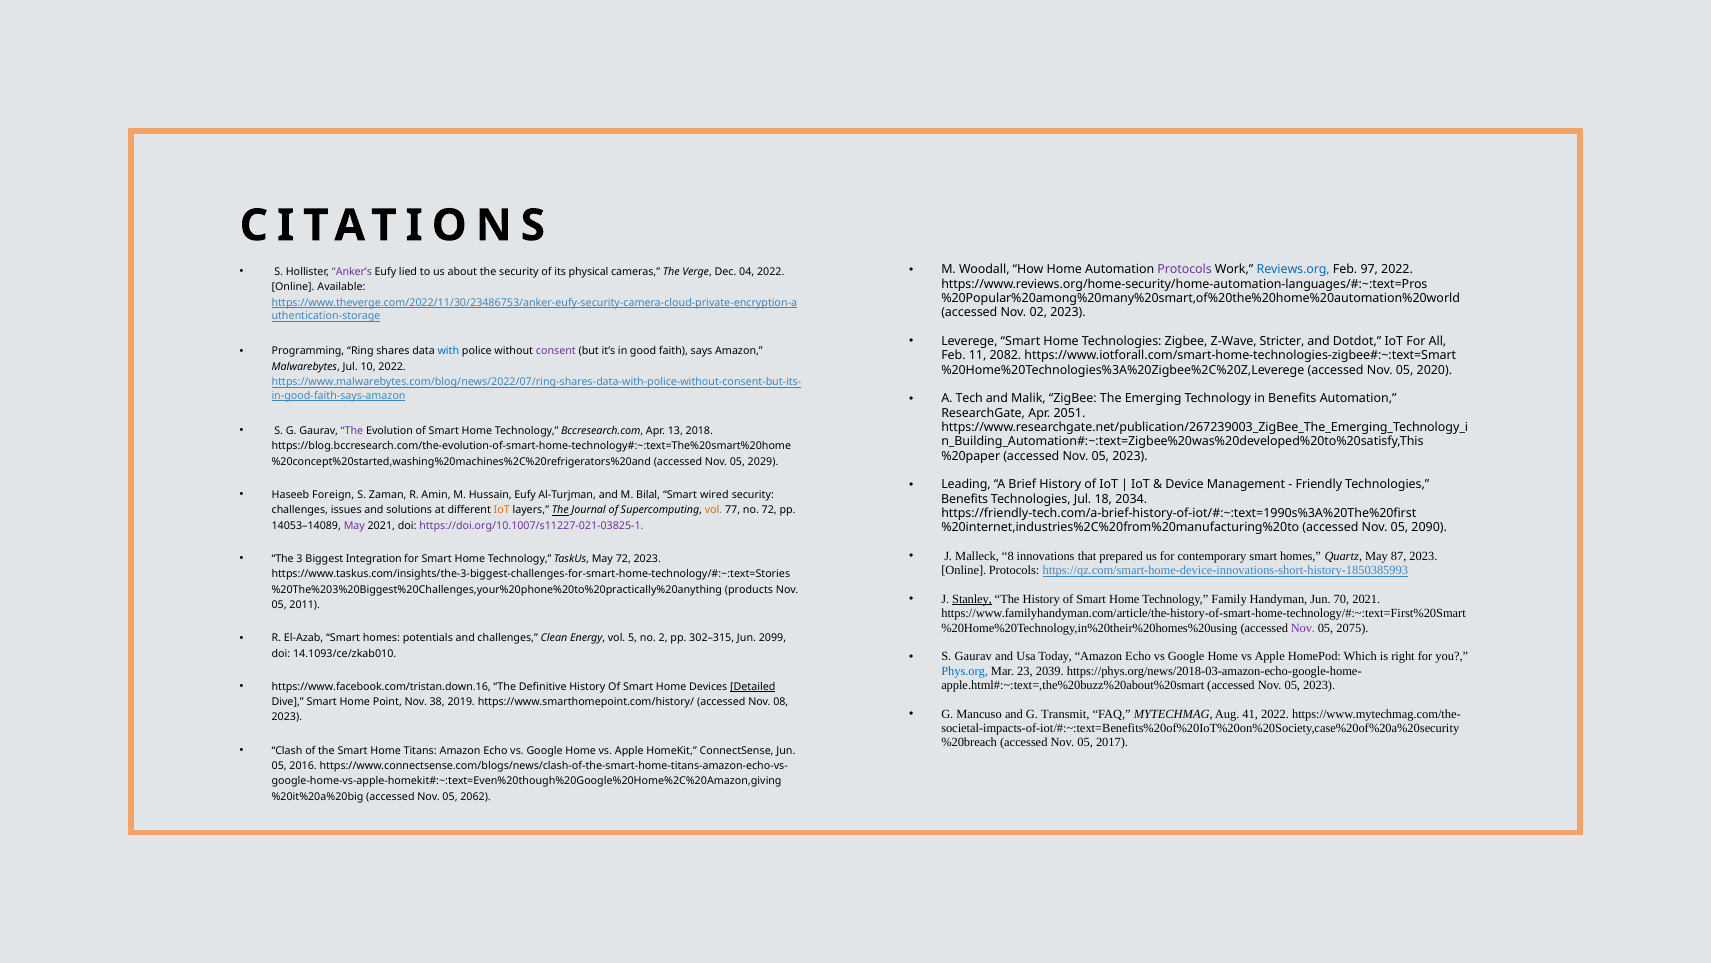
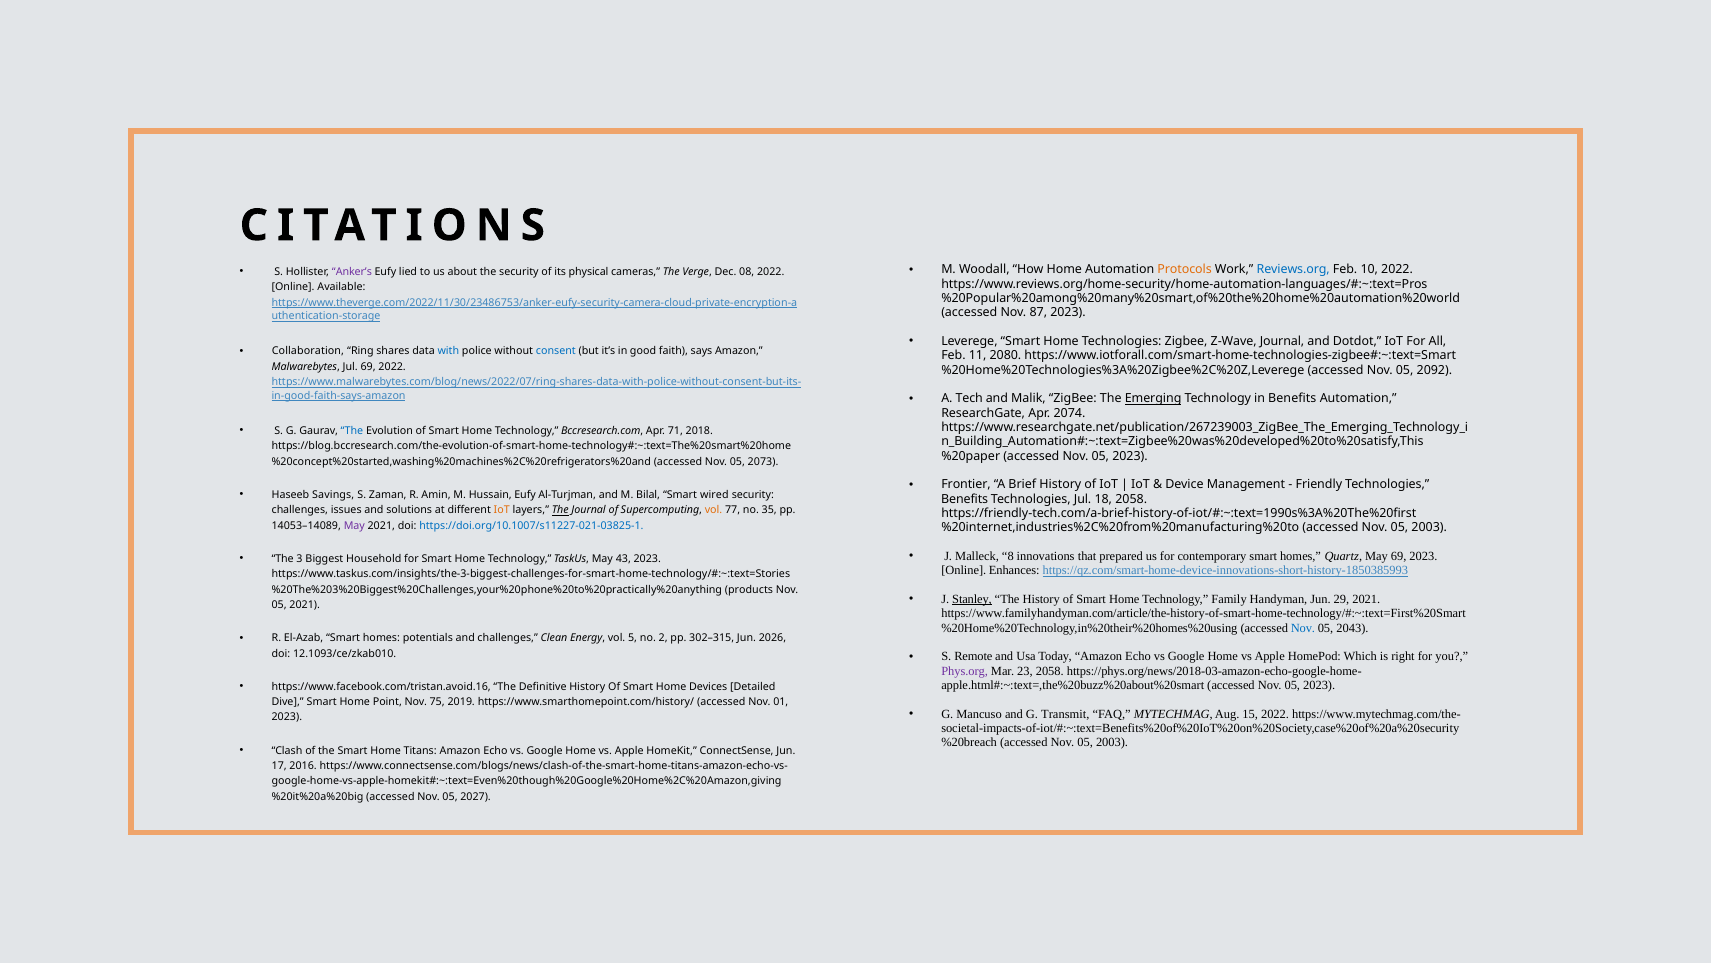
Protocols at (1185, 270) colour: purple -> orange
97: 97 -> 10
04: 04 -> 08
02: 02 -> 87
Z-Wave Stricter: Stricter -> Journal
Programming: Programming -> Collaboration
consent colour: purple -> blue
2082: 2082 -> 2080
Jul 10: 10 -> 69
2020: 2020 -> 2092
Emerging underline: none -> present
2051: 2051 -> 2074
The at (352, 431) colour: purple -> blue
13: 13 -> 71
2029: 2029 -> 2073
Leading: Leading -> Frontier
Foreign: Foreign -> Savings
18 2034: 2034 -> 2058
no 72: 72 -> 35
https://doi.org/10.1007/s11227-021-03825-1 colour: purple -> blue
2090 at (1429, 528): 2090 -> 2003
May 87: 87 -> 69
Integration: Integration -> Household
May 72: 72 -> 43
Online Protocols: Protocols -> Enhances
70: 70 -> 29
05 2011: 2011 -> 2021
Nov at (1303, 628) colour: purple -> blue
2075: 2075 -> 2043
2099: 2099 -> 2026
14.1093/ce/zkab010: 14.1093/ce/zkab010 -> 12.1093/ce/zkab010
S Gaurav: Gaurav -> Remote
Phys.org colour: blue -> purple
23 2039: 2039 -> 2058
https://www.facebook.com/tristan.down.16: https://www.facebook.com/tristan.down.16 -> https://www.facebook.com/tristan.avoid.16
Detailed underline: present -> none
38: 38 -> 75
08: 08 -> 01
41: 41 -> 15
2017 at (1112, 742): 2017 -> 2003
05 at (279, 766): 05 -> 17
2062: 2062 -> 2027
